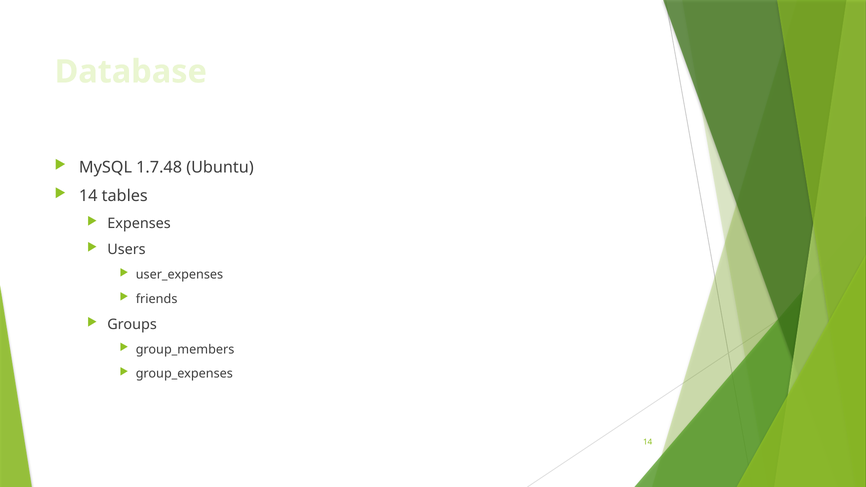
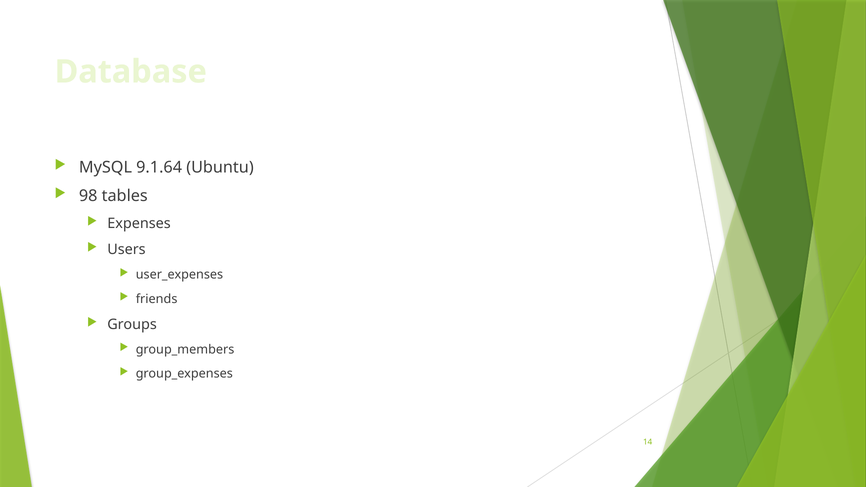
1.7.48: 1.7.48 -> 9.1.64
14 at (88, 196): 14 -> 98
